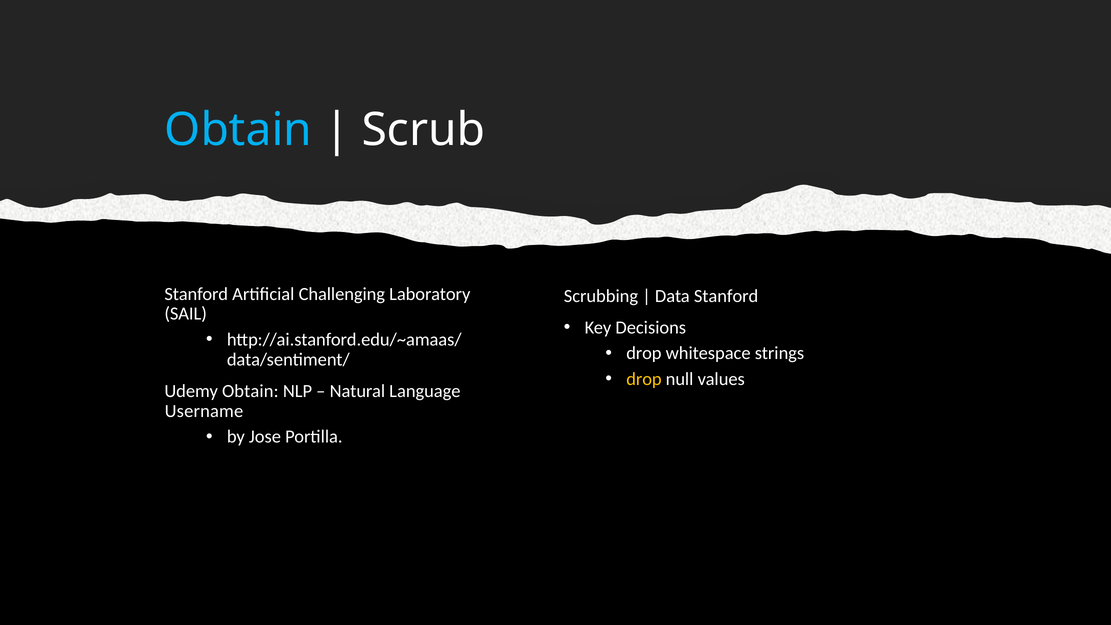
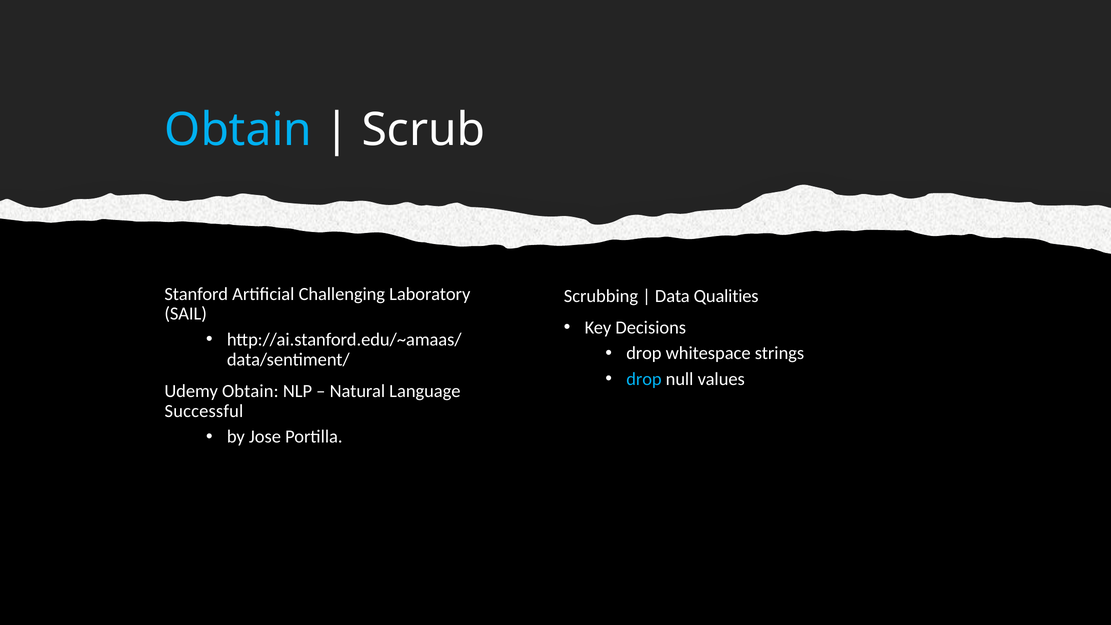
Data Stanford: Stanford -> Qualities
drop at (644, 379) colour: yellow -> light blue
Username: Username -> Successful
